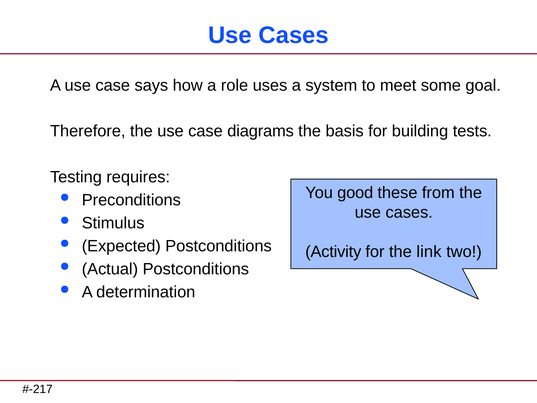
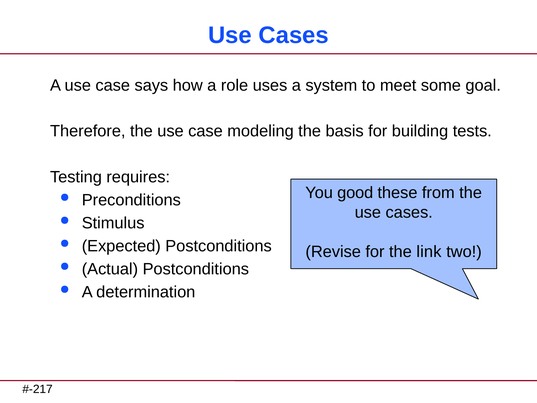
diagrams: diagrams -> modeling
Activity: Activity -> Revise
